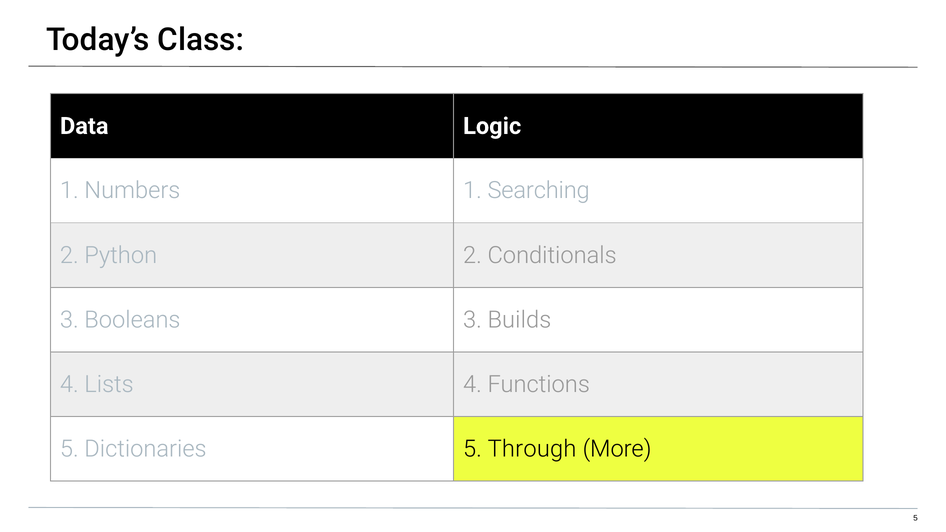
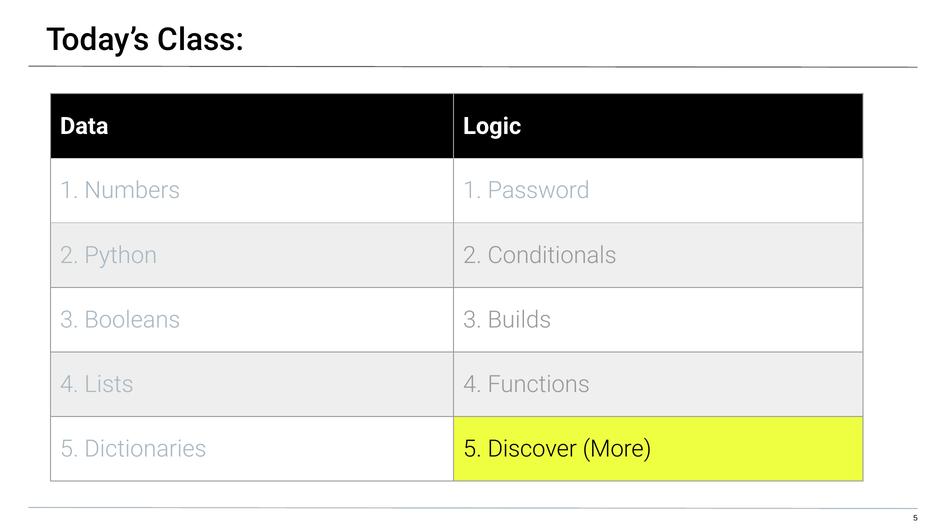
Searching: Searching -> Password
Through: Through -> Discover
